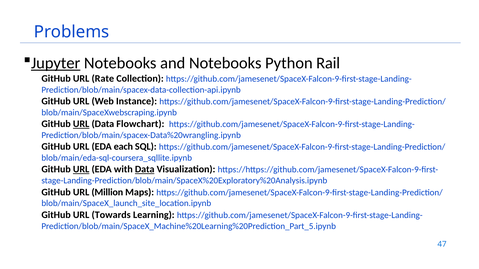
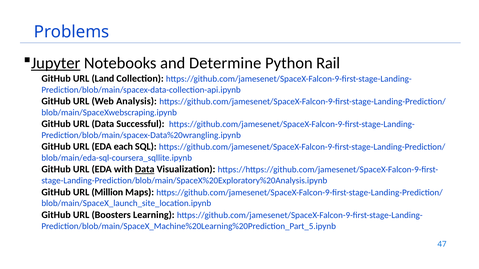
and Notebooks: Notebooks -> Determine
Rate: Rate -> Land
Instance: Instance -> Analysis
URL at (81, 124) underline: present -> none
Flowchart: Flowchart -> Successful
URL at (81, 170) underline: present -> none
Towards: Towards -> Boosters
